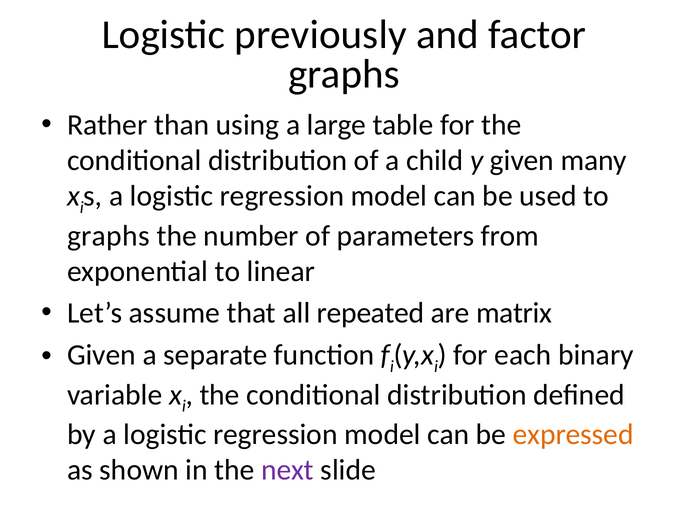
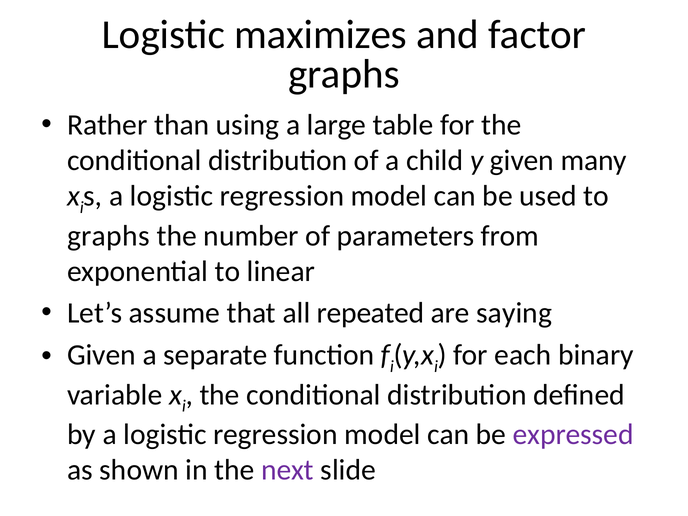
previously: previously -> maximizes
matrix: matrix -> saying
expressed colour: orange -> purple
